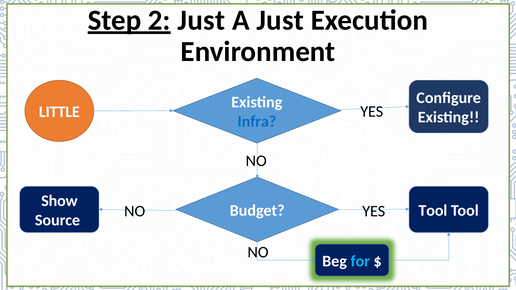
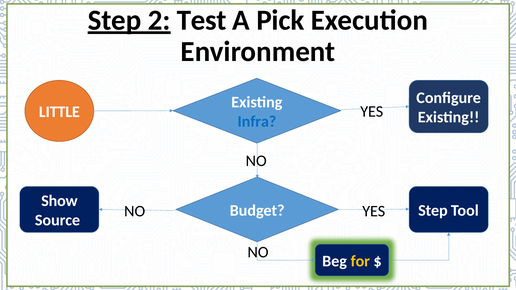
Just at (201, 20): Just -> Test
A Just: Just -> Pick
Budget Tool: Tool -> Step
for colour: light blue -> yellow
